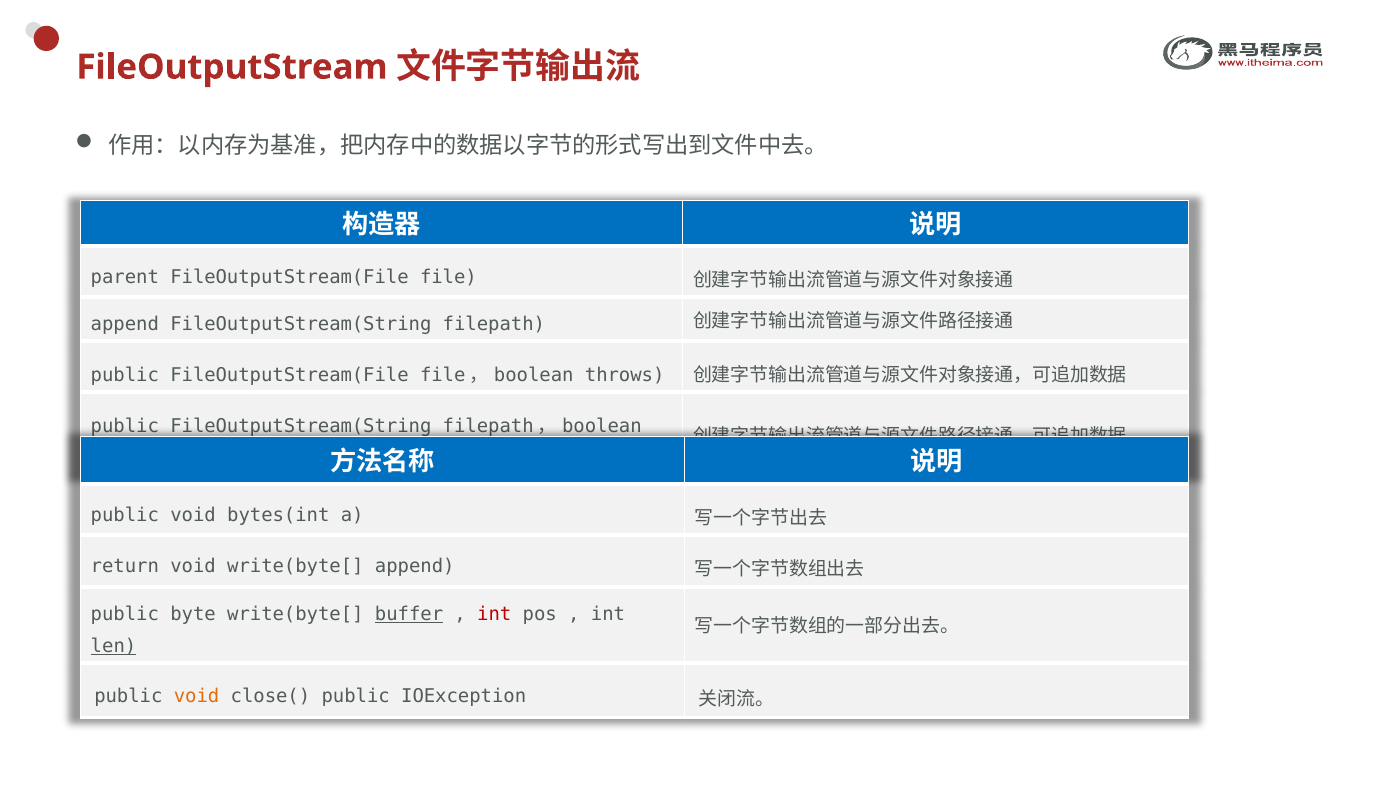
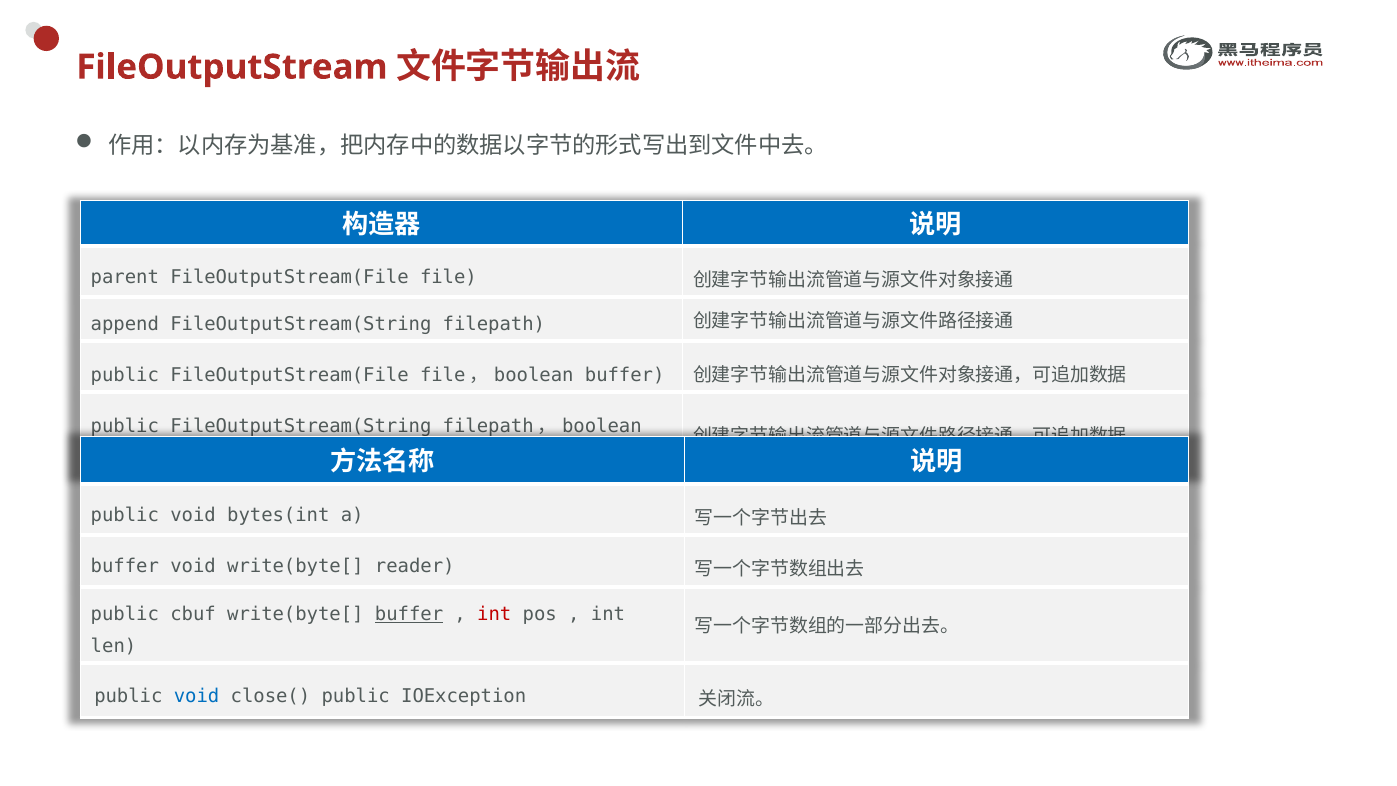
throws at (625, 375): throws -> buffer
return at (125, 567): return -> buffer
write(byte[ append: append -> reader
byte: byte -> cbuf
len underline: present -> none
void at (197, 696) colour: orange -> blue
